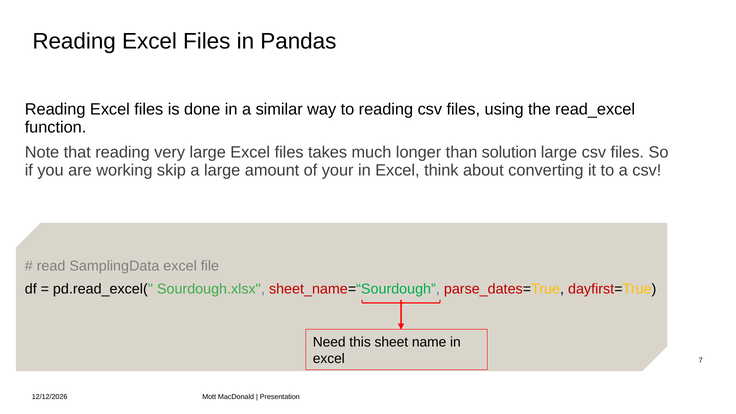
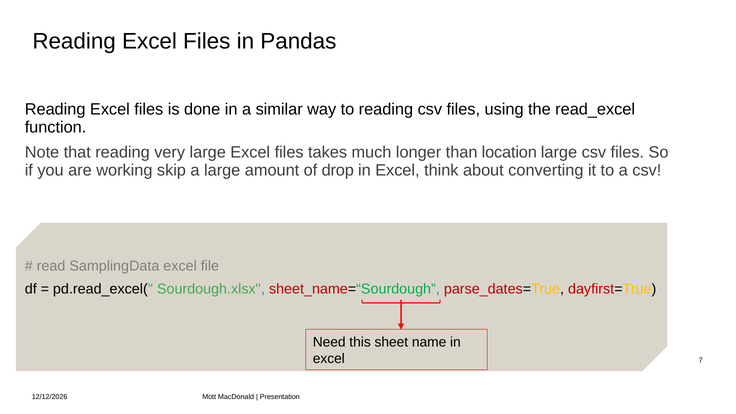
solution: solution -> location
your: your -> drop
